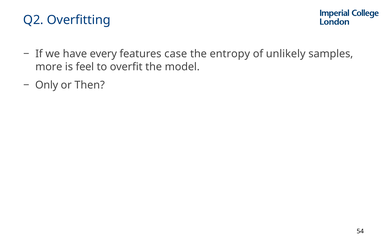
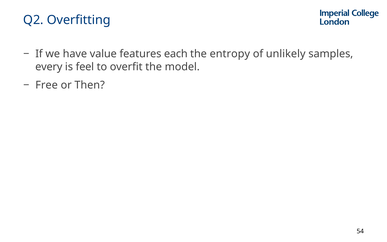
every: every -> value
case: case -> each
more: more -> every
Only: Only -> Free
